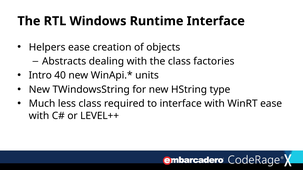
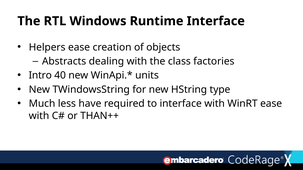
less class: class -> have
LEVEL++: LEVEL++ -> THAN++
